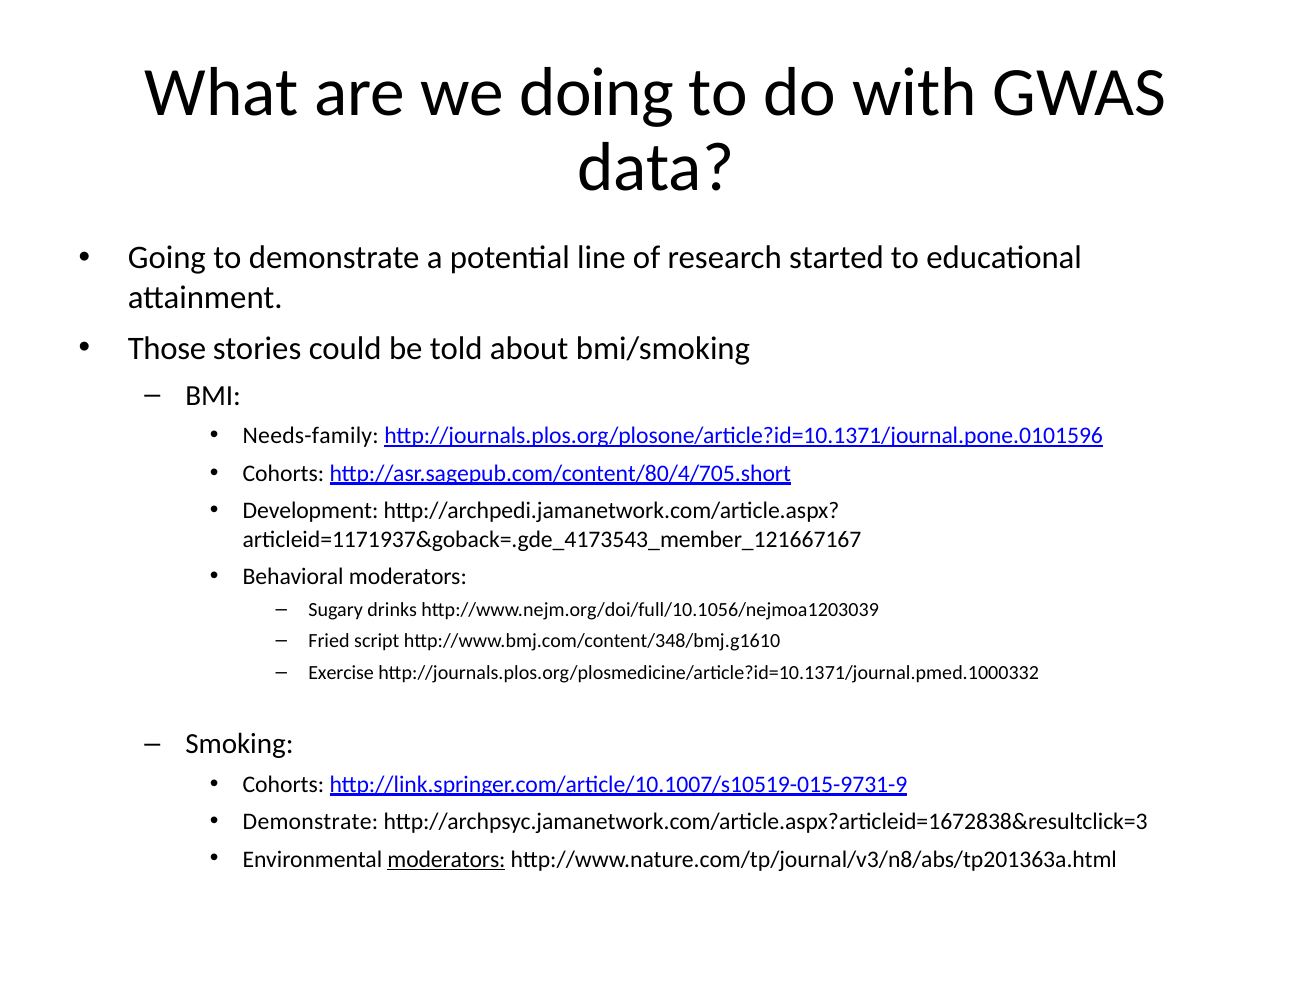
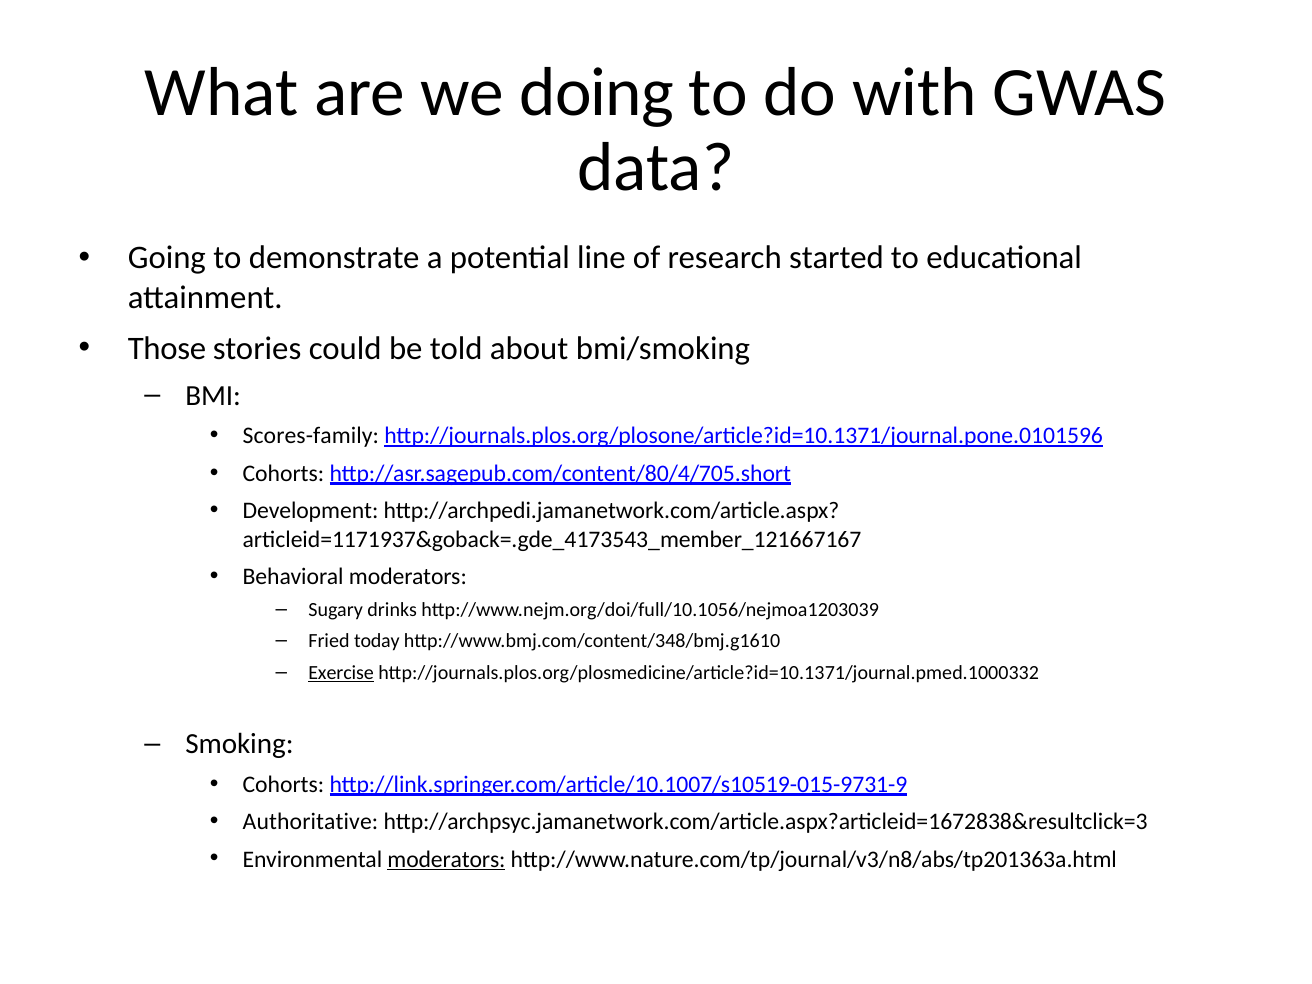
Needs-family: Needs-family -> Scores-family
script: script -> today
Exercise underline: none -> present
Demonstrate at (310, 822): Demonstrate -> Authoritative
